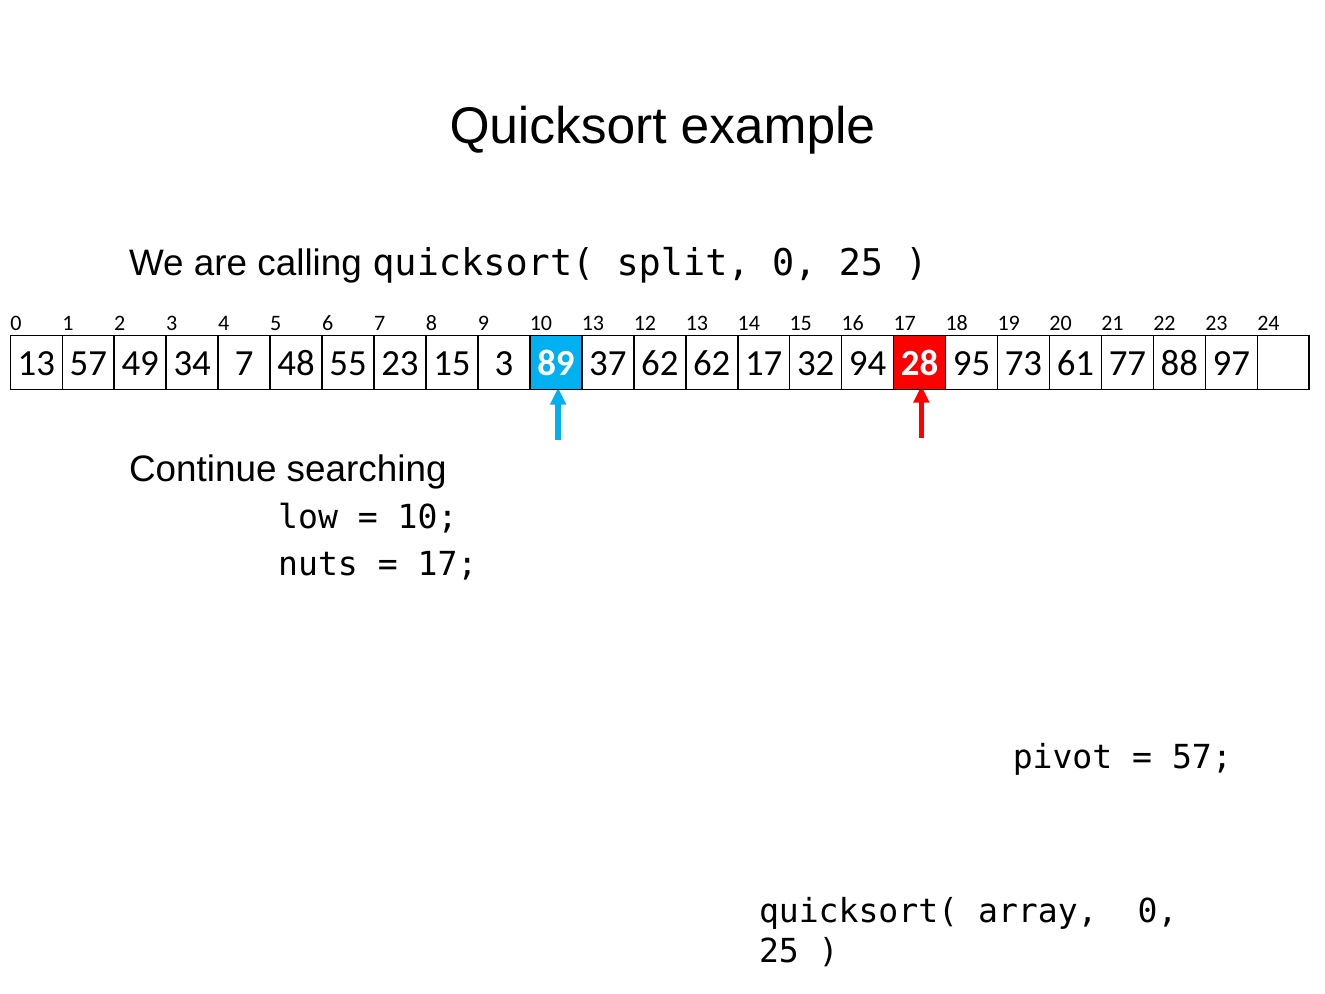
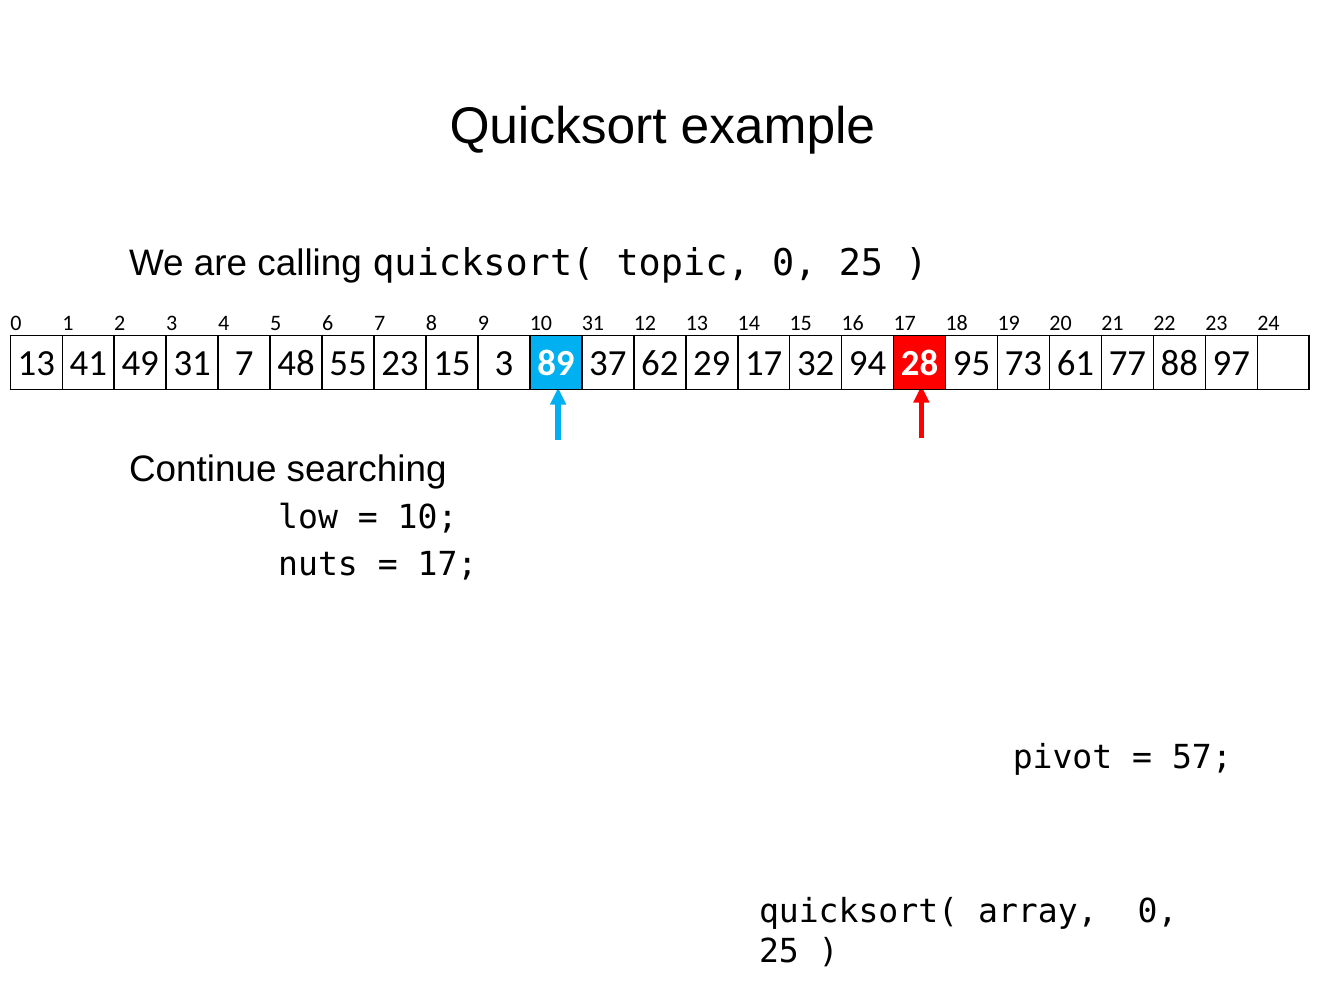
split: split -> topic
10 13: 13 -> 31
13 57: 57 -> 41
49 34: 34 -> 31
62 62: 62 -> 29
